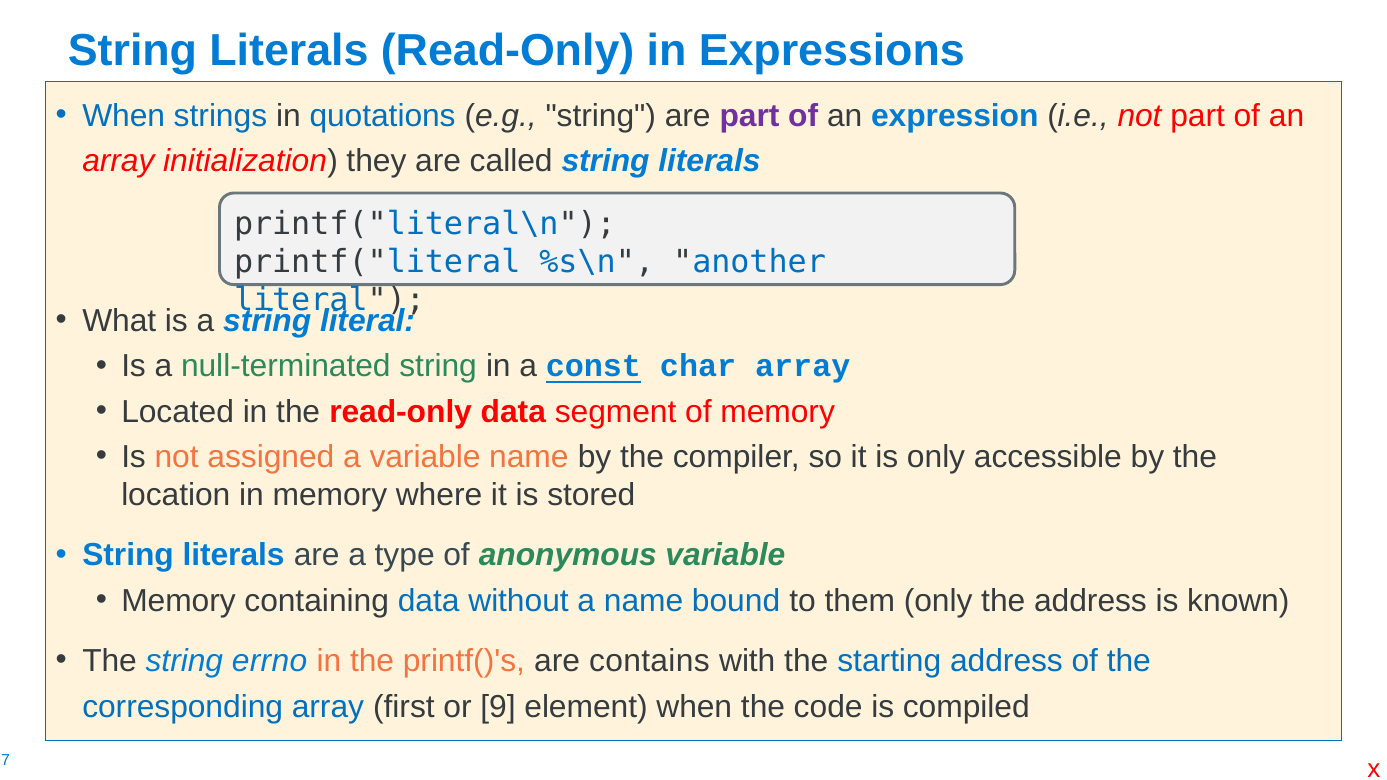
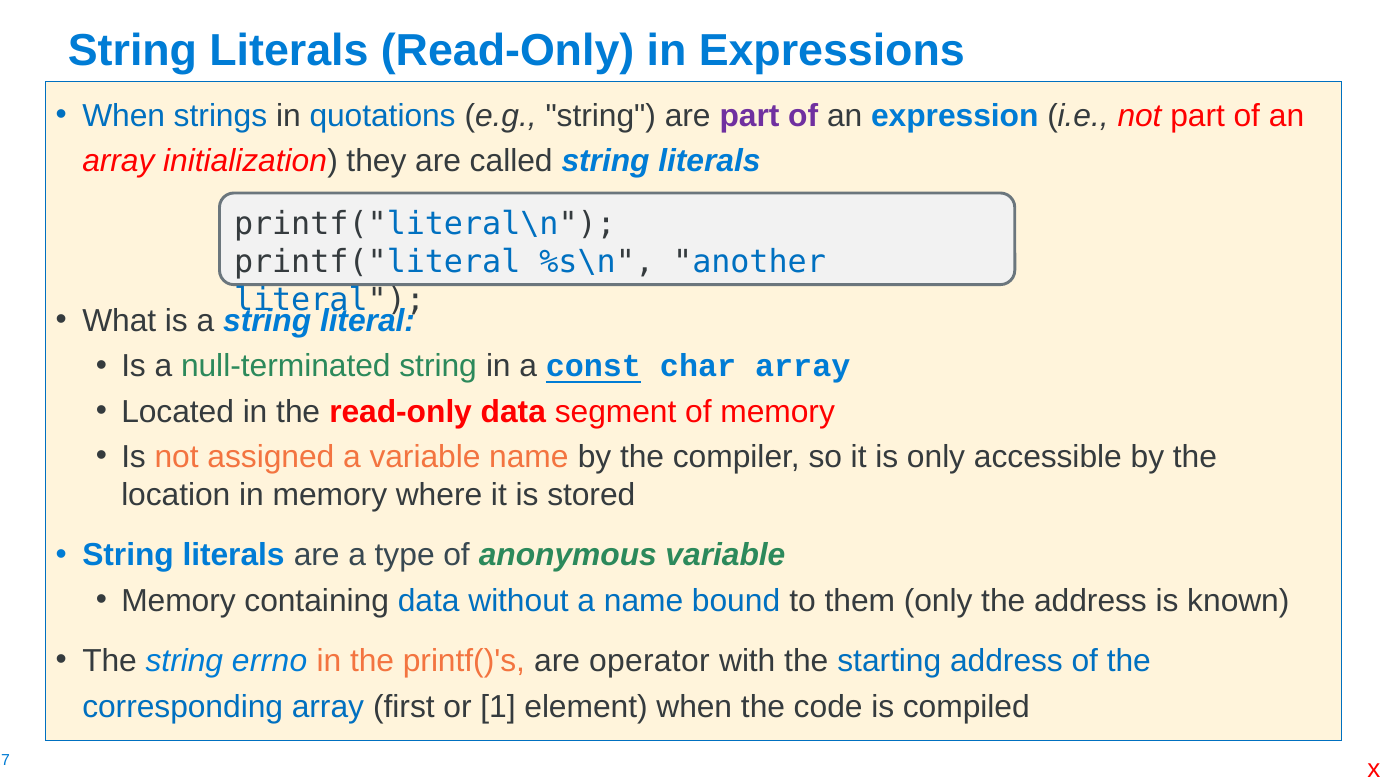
contains: contains -> operator
9: 9 -> 1
